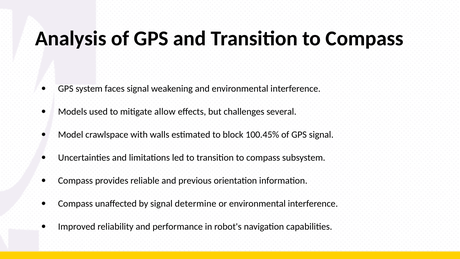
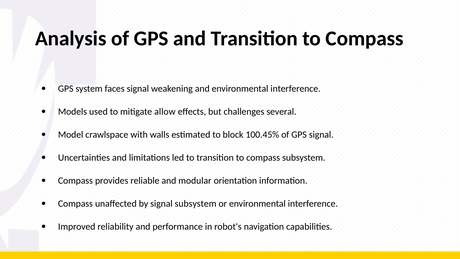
previous: previous -> modular
signal determine: determine -> subsystem
